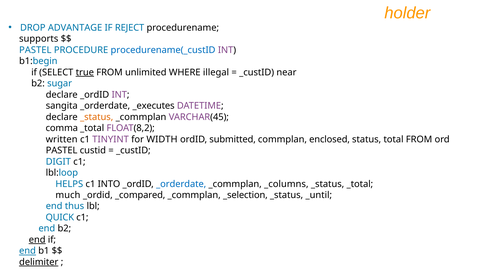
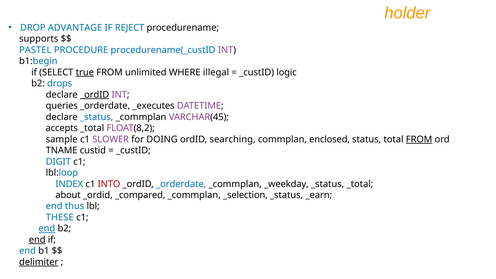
near: near -> logic
sugar: sugar -> drops
_ordID at (95, 95) underline: none -> present
sangita: sangita -> queries
_status at (97, 117) colour: orange -> blue
comma: comma -> accepts
written: written -> sample
TINYINT: TINYINT -> SLOWER
WIDTH: WIDTH -> DOING
submitted: submitted -> searching
FROM at (419, 139) underline: none -> present
PASTEL at (62, 150): PASTEL -> TNAME
HELPS: HELPS -> INDEX
INTO colour: black -> red
_columns: _columns -> _weekday
much: much -> about
_until: _until -> _earn
QUICK: QUICK -> THESE
end at (47, 229) underline: none -> present
end at (28, 251) underline: present -> none
